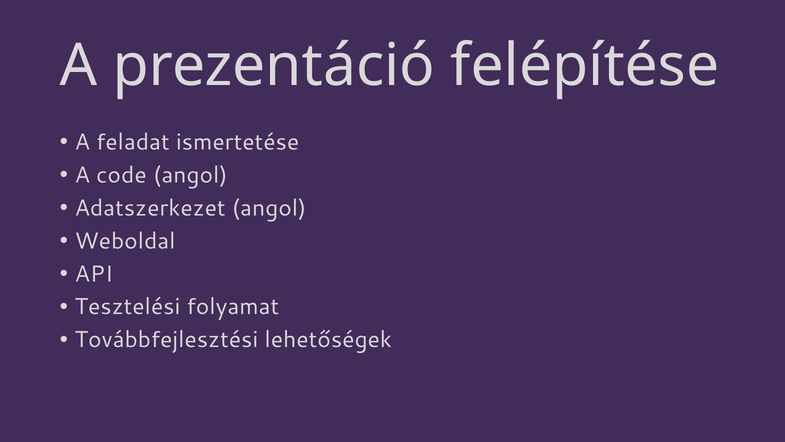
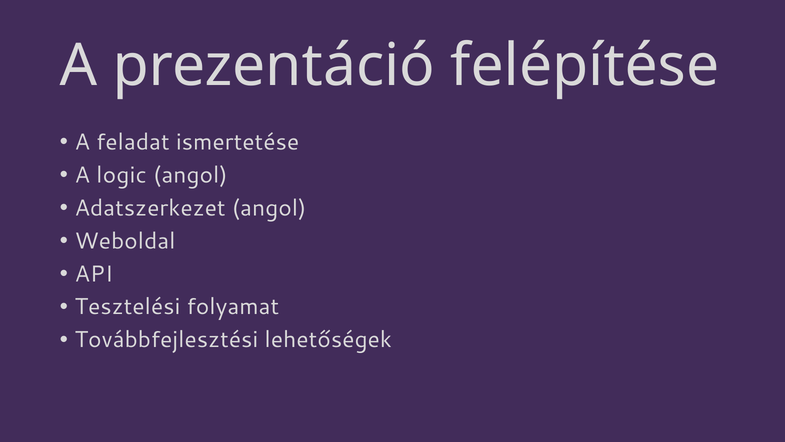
code: code -> logic
